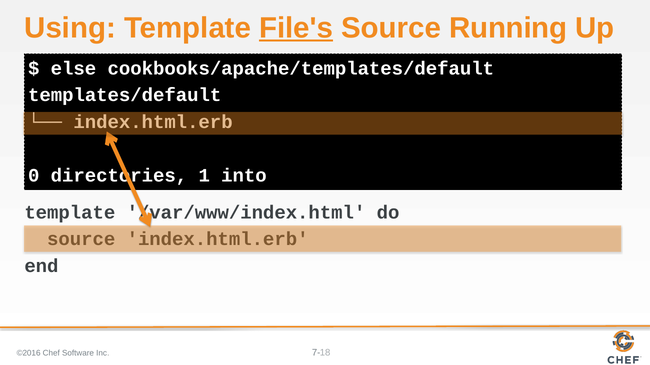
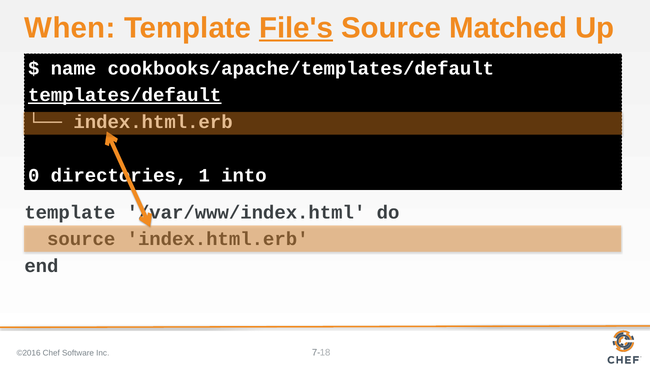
Using: Using -> When
Running: Running -> Matched
else: else -> name
templates/default underline: none -> present
